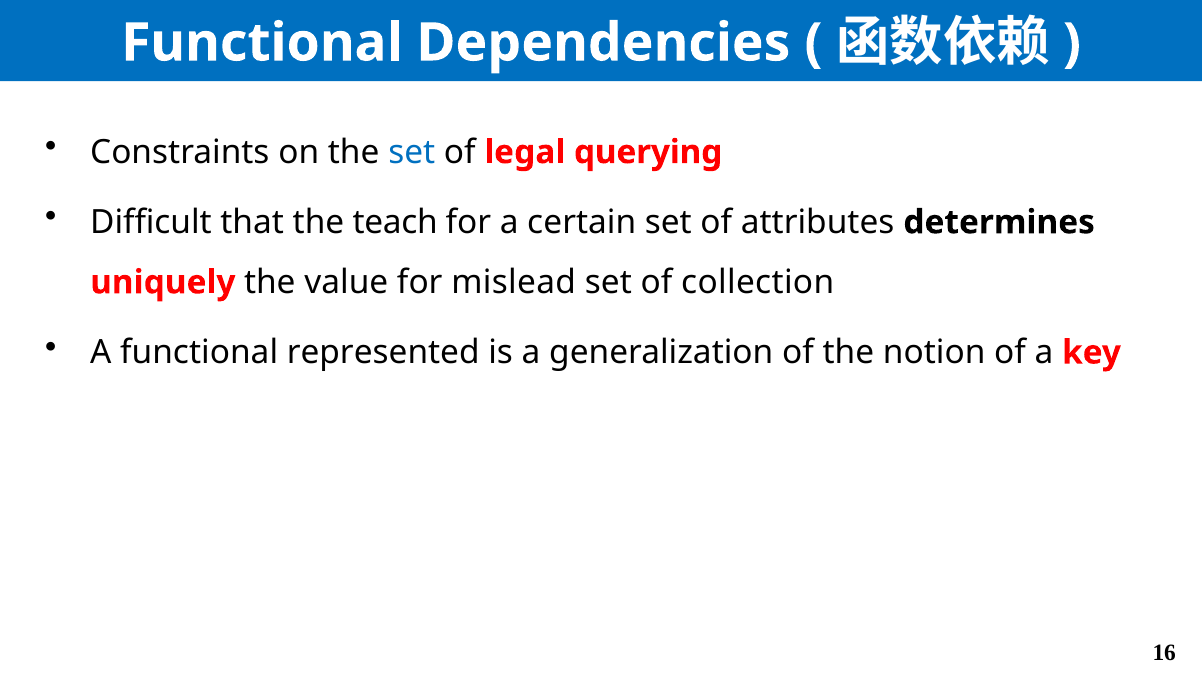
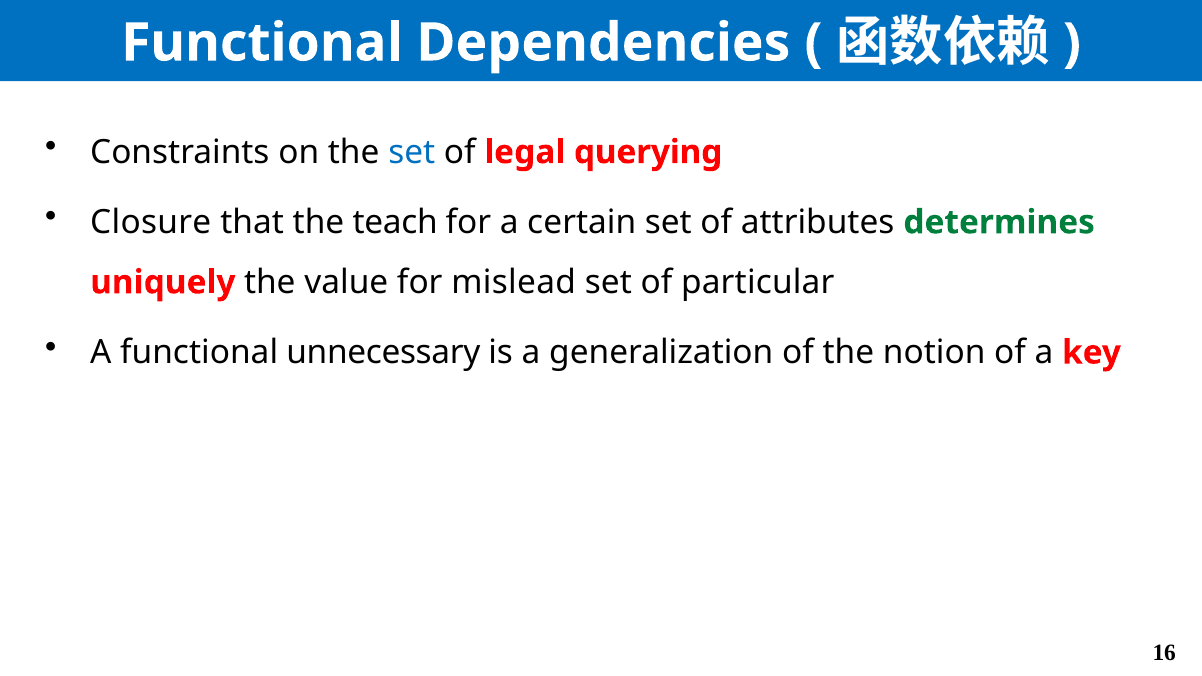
Difficult: Difficult -> Closure
determines colour: black -> green
collection: collection -> particular
represented: represented -> unnecessary
